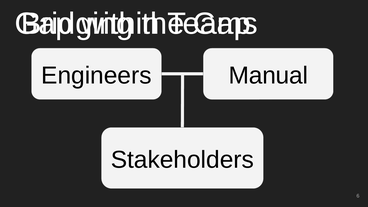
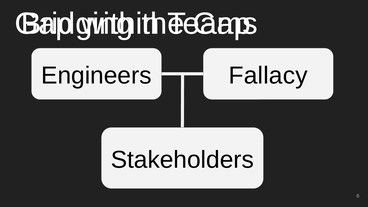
Manual: Manual -> Fallacy
